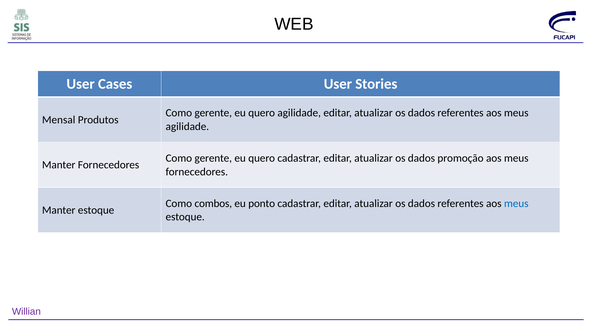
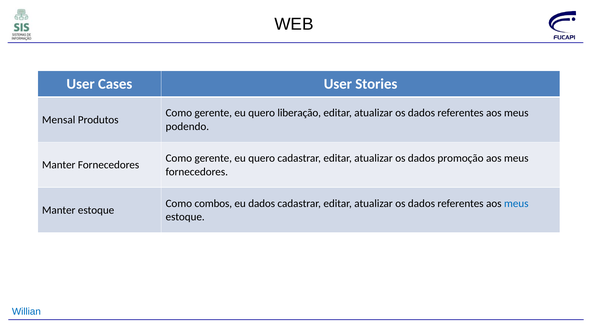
quero agilidade: agilidade -> liberação
agilidade at (187, 127): agilidade -> podendo
eu ponto: ponto -> dados
Willian colour: purple -> blue
